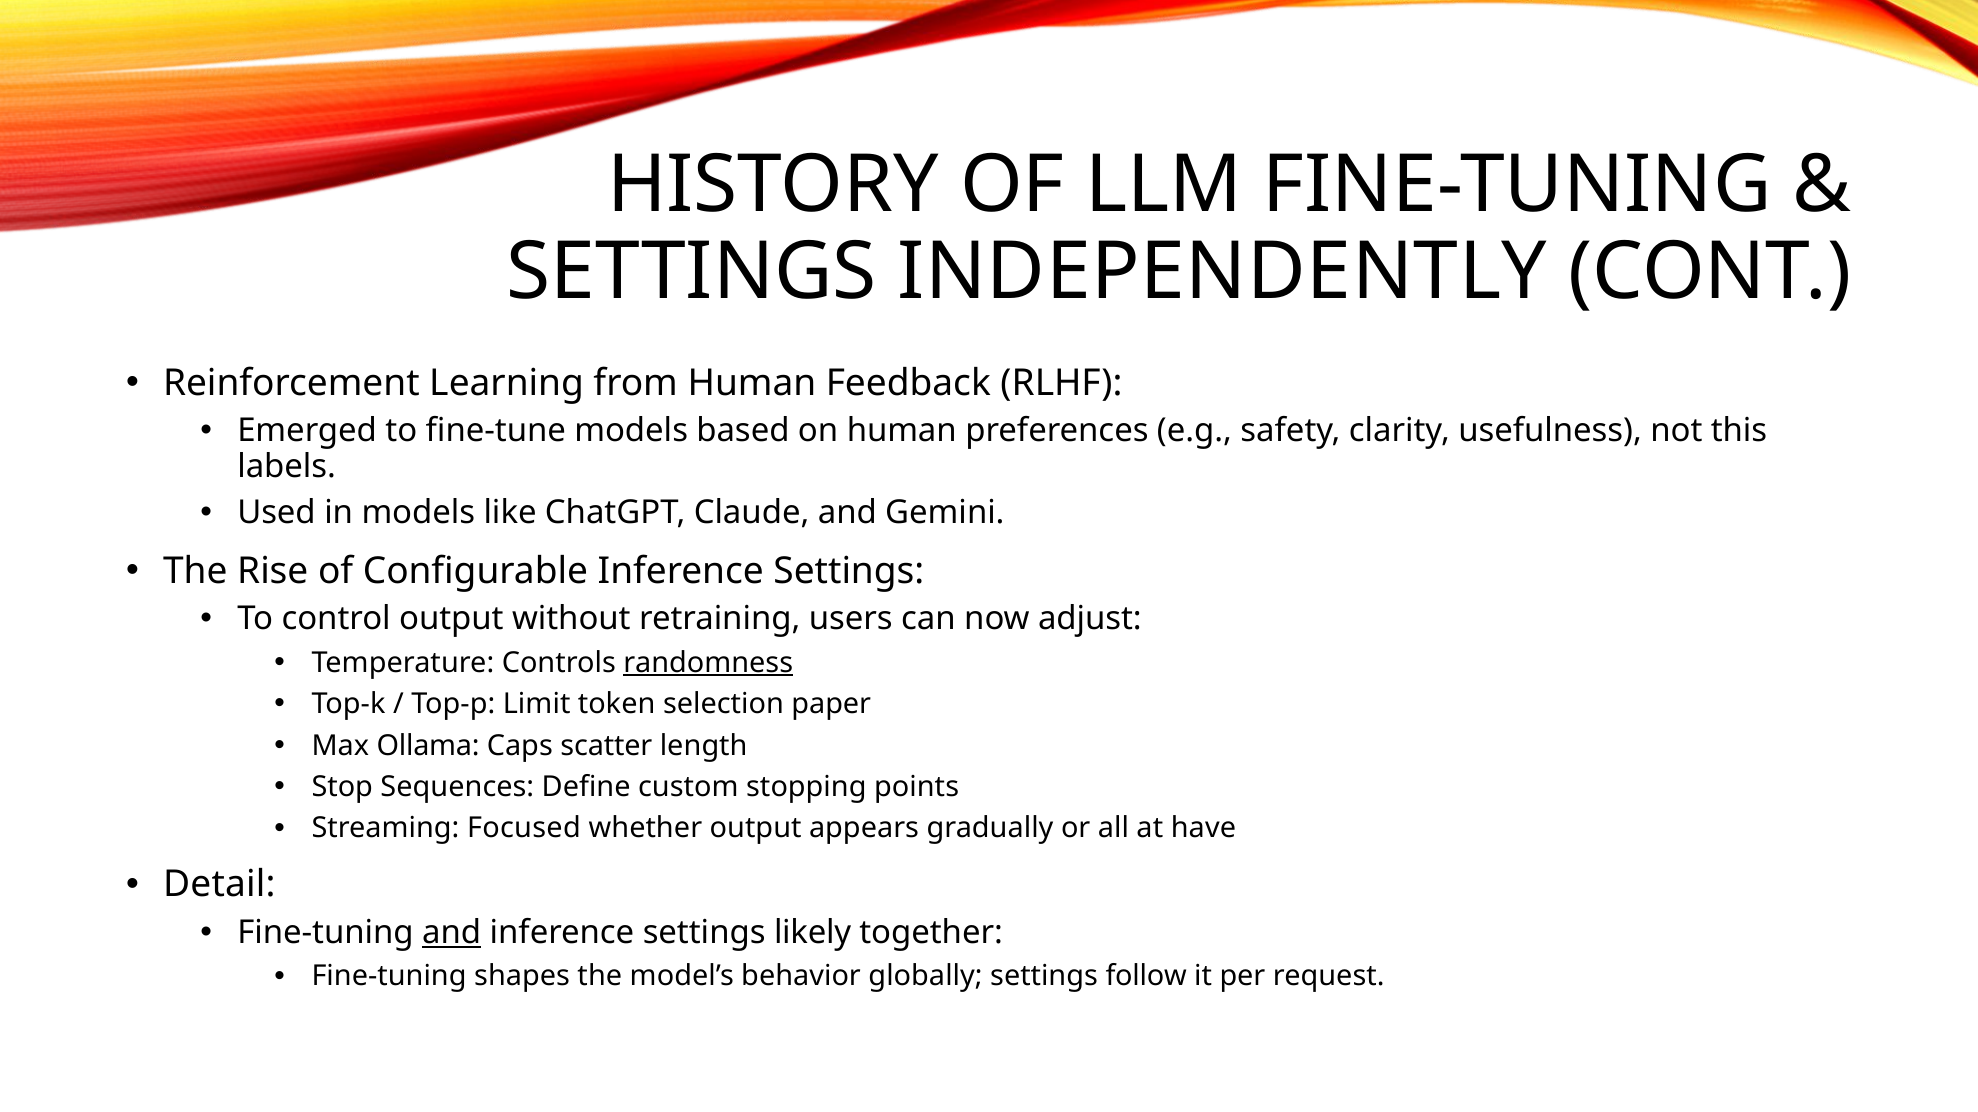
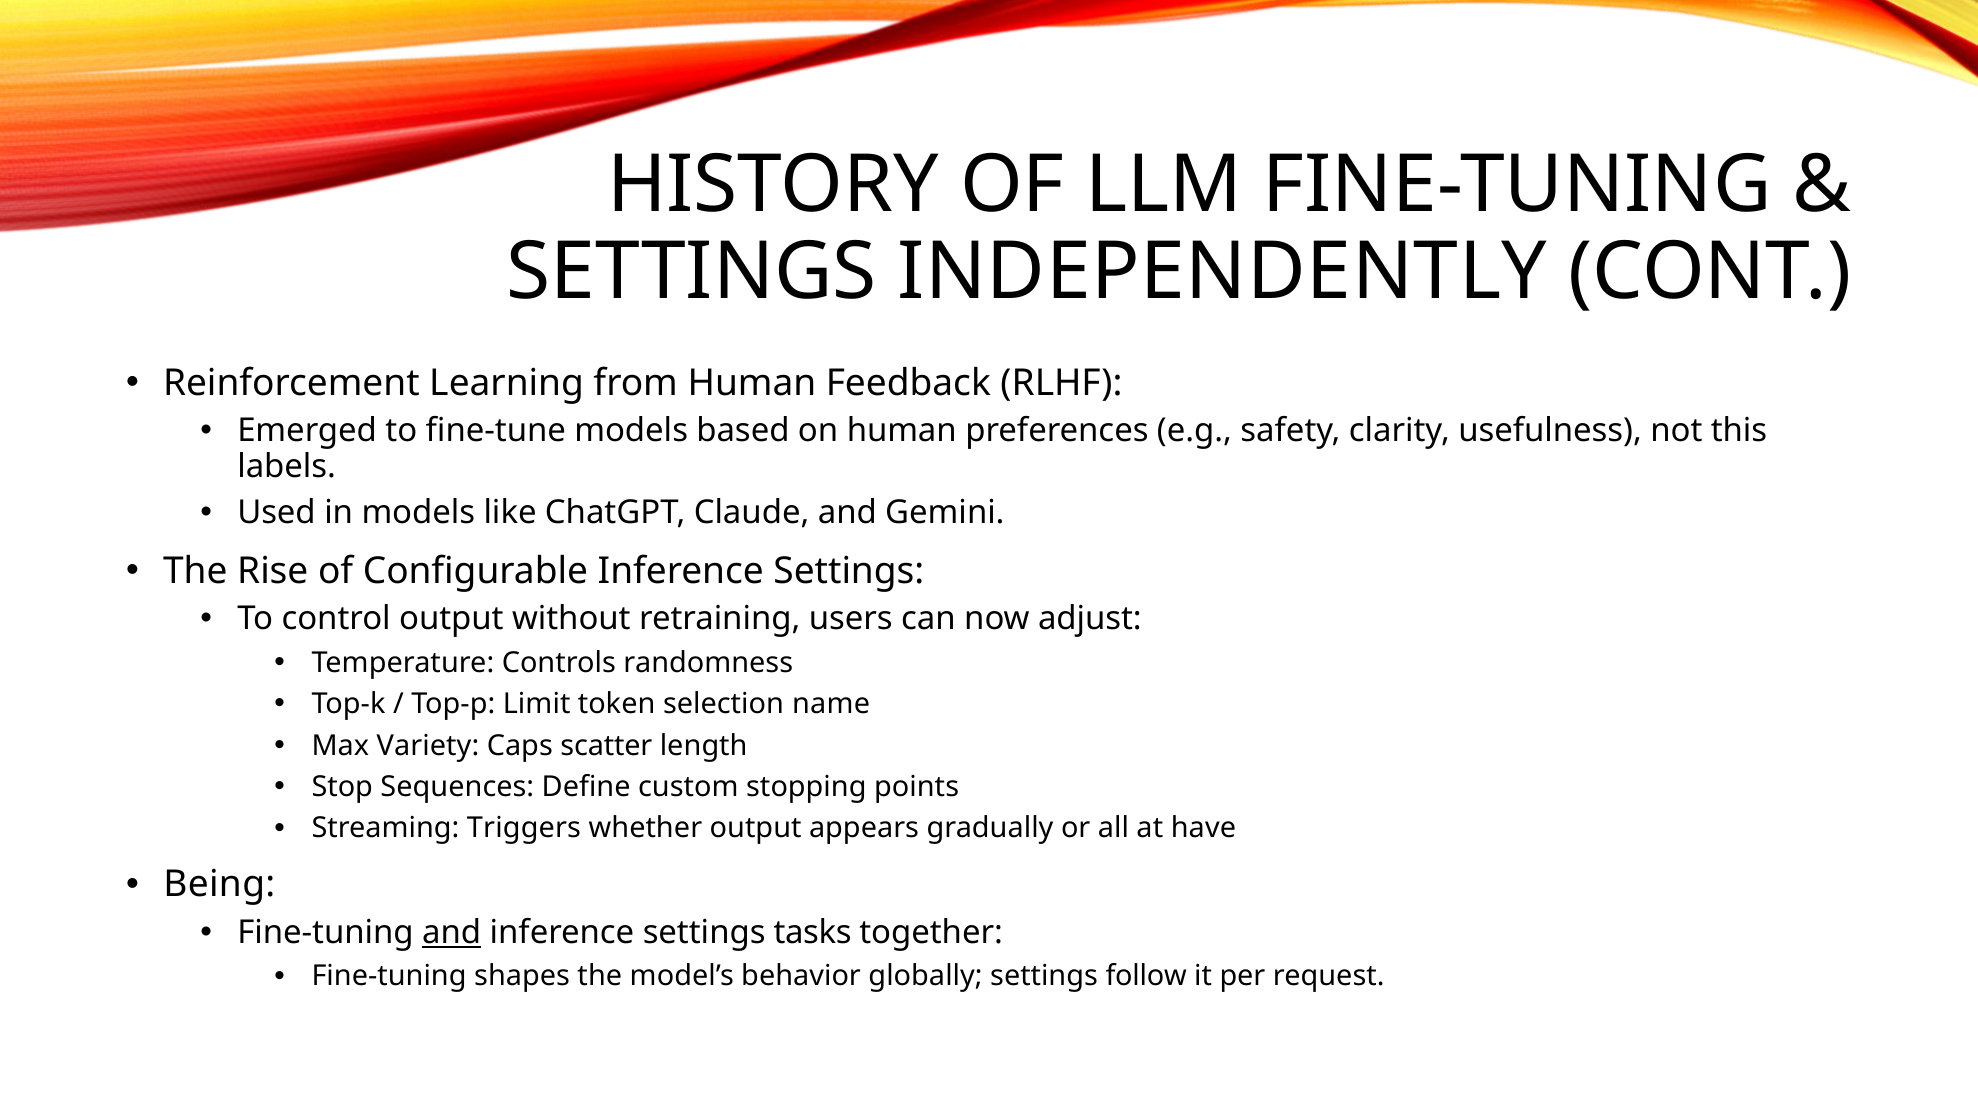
randomness underline: present -> none
paper: paper -> name
Ollama: Ollama -> Variety
Focused: Focused -> Triggers
Detail: Detail -> Being
likely: likely -> tasks
